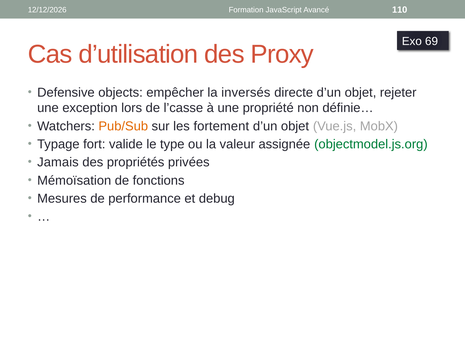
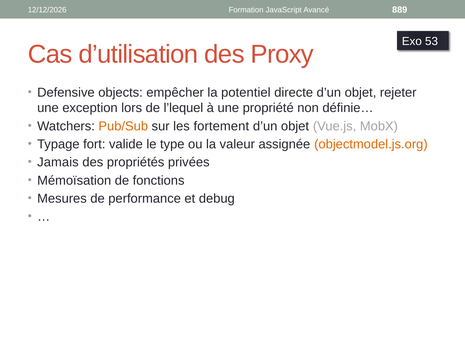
110: 110 -> 889
69: 69 -> 53
inversés: inversés -> potentiel
l’casse: l’casse -> l’lequel
objectmodel.js.org colour: green -> orange
